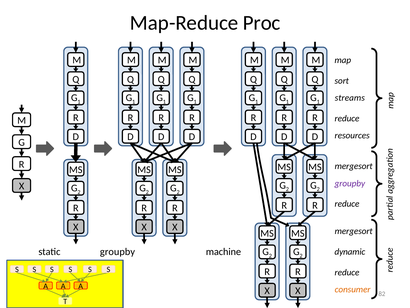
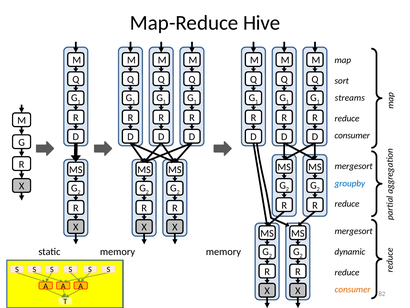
Proc: Proc -> Hive
resources at (352, 135): resources -> consumer
groupby at (350, 183) colour: purple -> blue
static groupby: groupby -> memory
machine at (223, 251): machine -> memory
